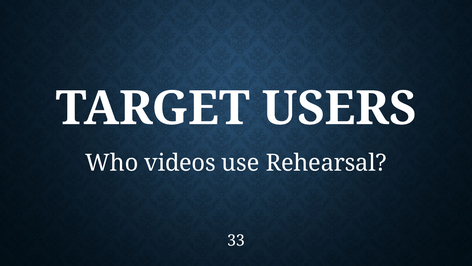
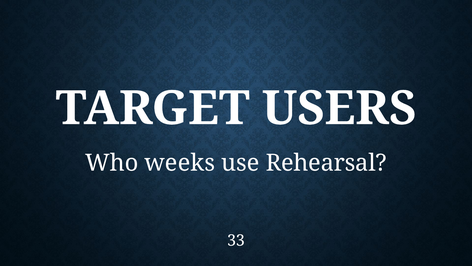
videos: videos -> weeks
